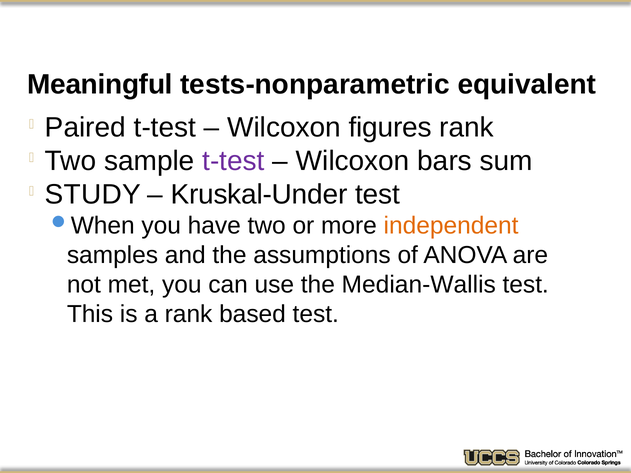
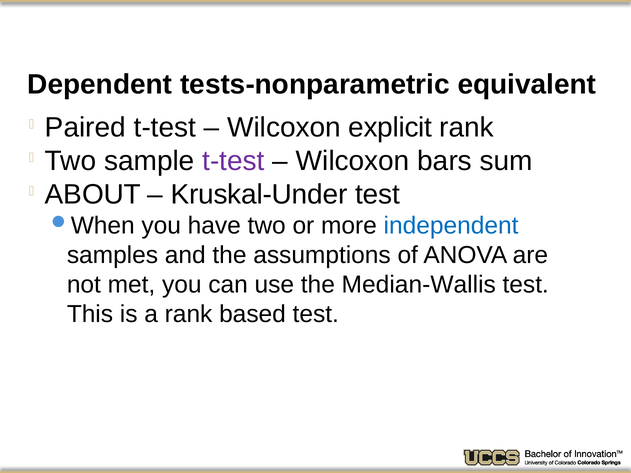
Meaningful: Meaningful -> Dependent
figures: figures -> explicit
STUDY: STUDY -> ABOUT
independent colour: orange -> blue
